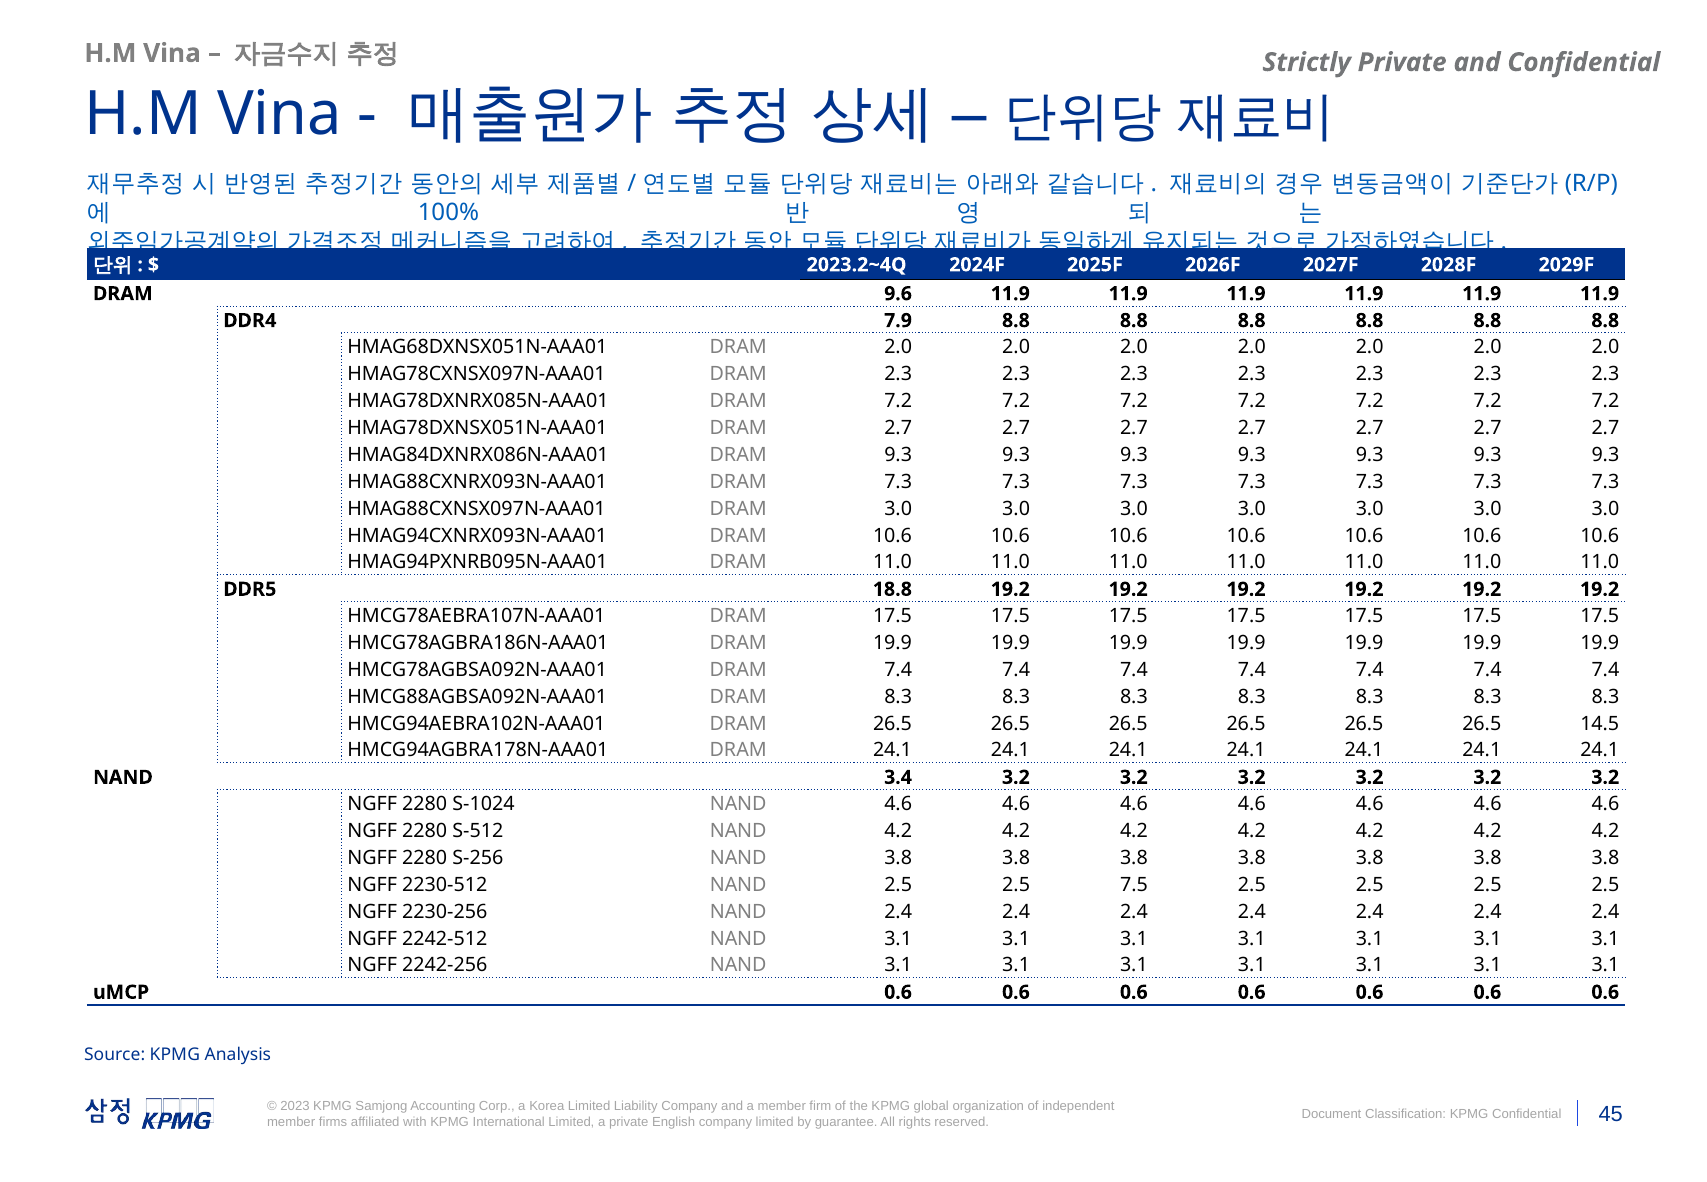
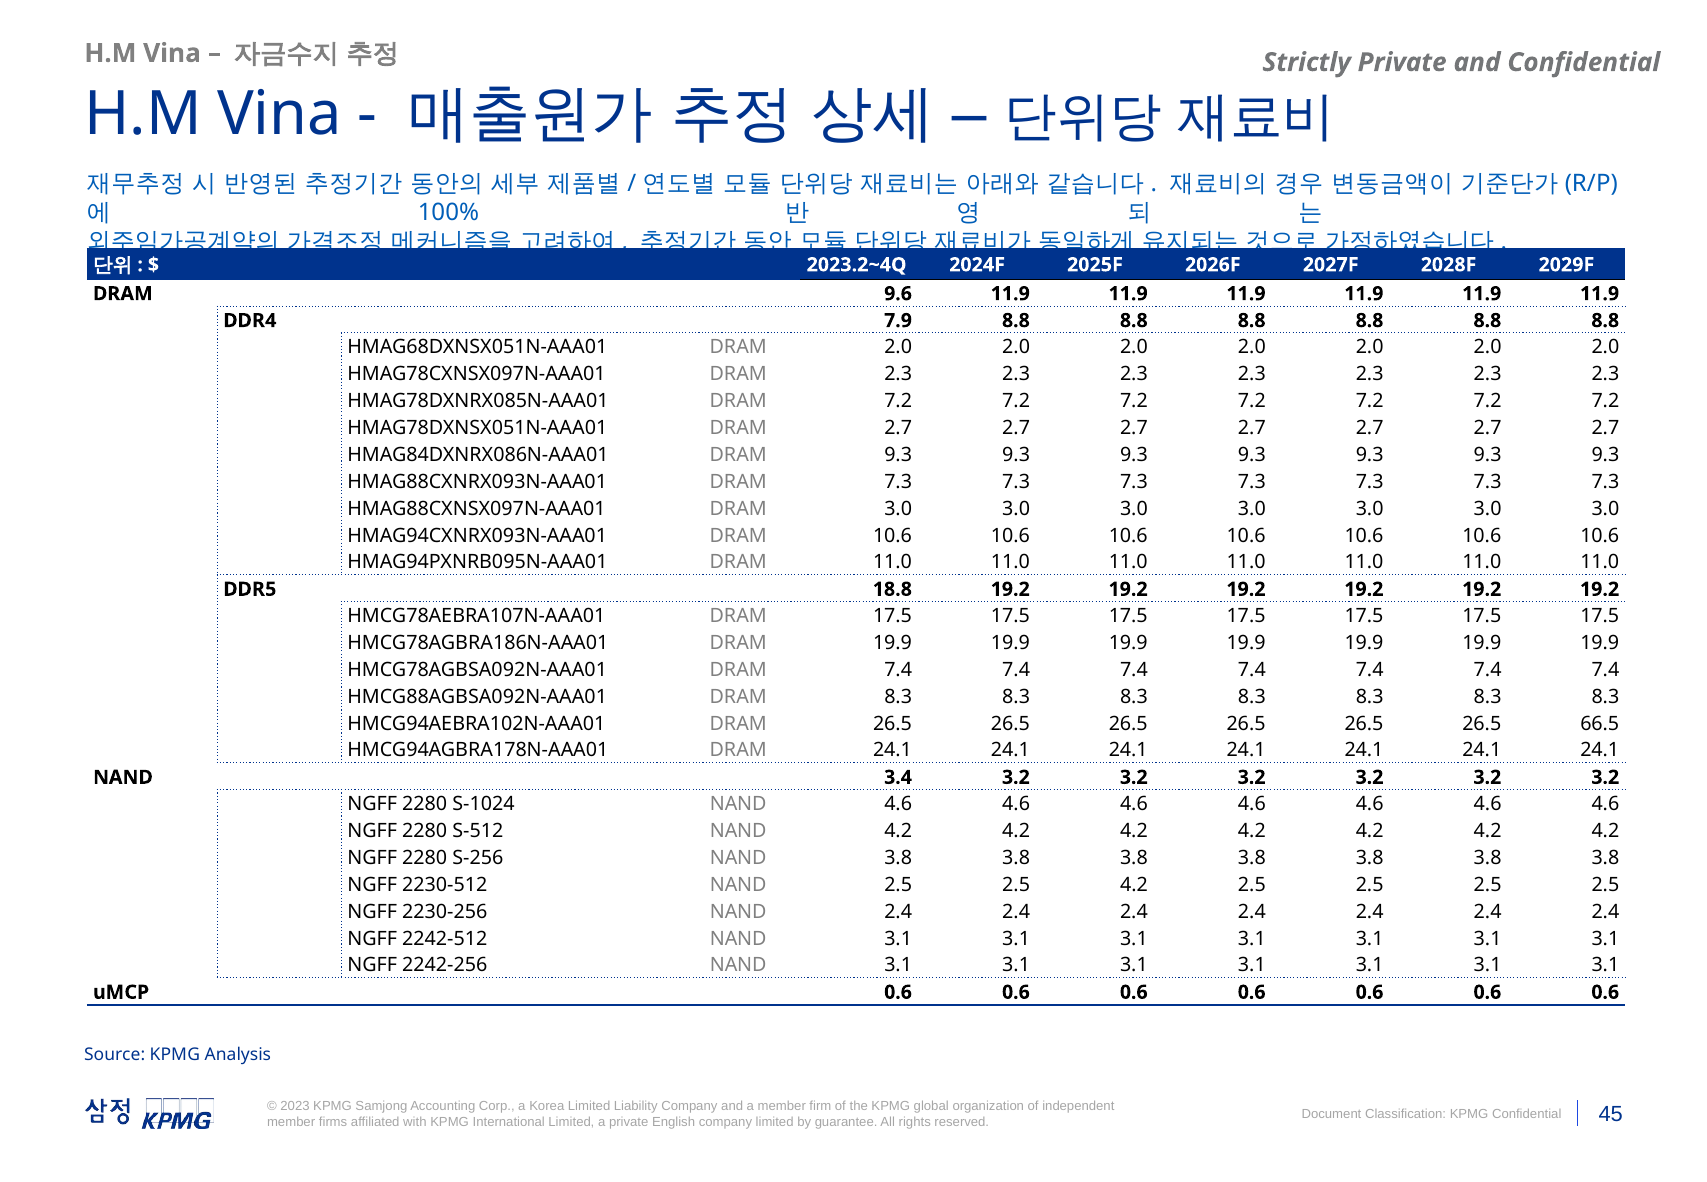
14.5: 14.5 -> 66.5
2.5 7.5: 7.5 -> 4.2
